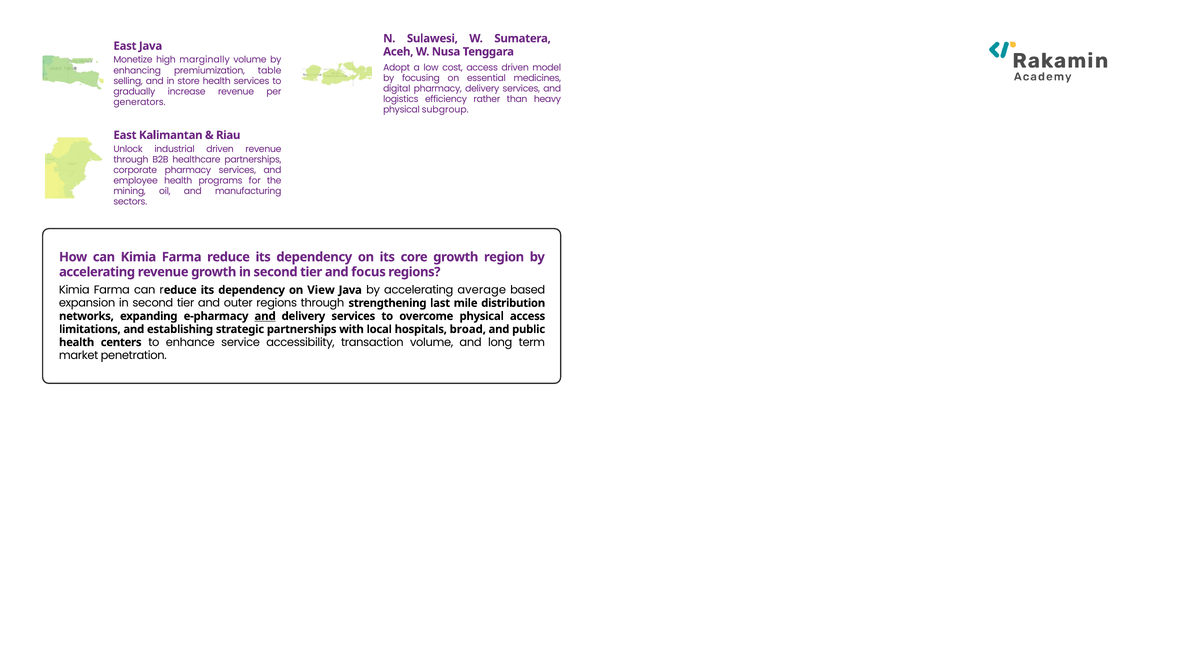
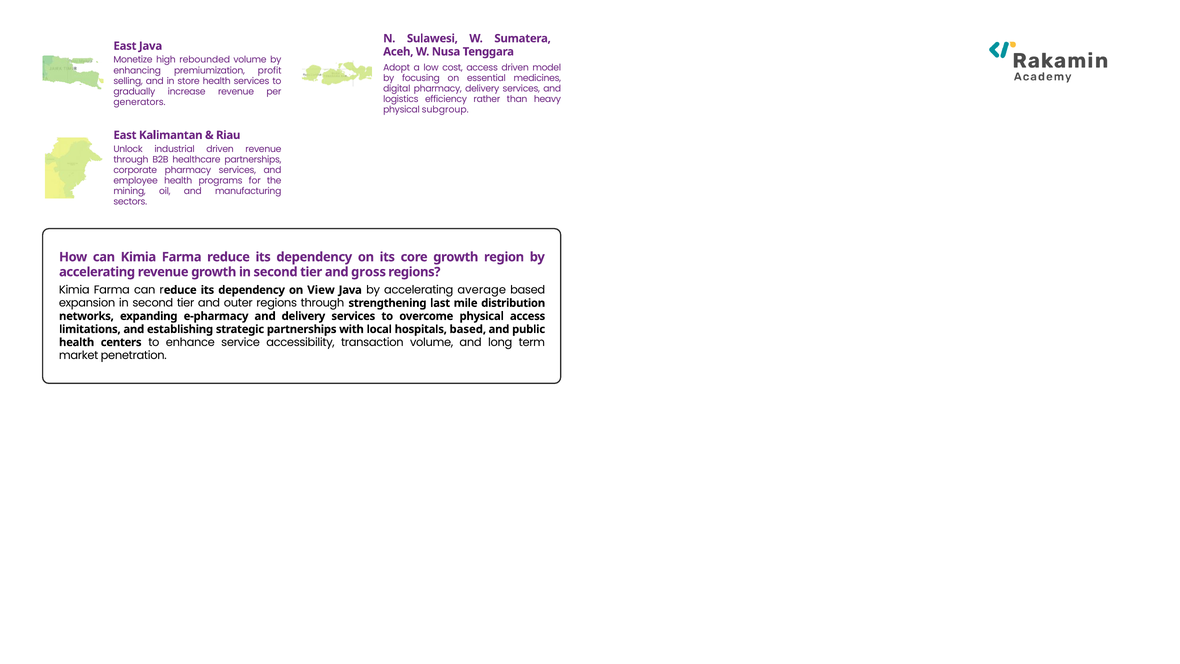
marginally: marginally -> rebounded
table: table -> profit
focus: focus -> gross
and at (265, 316) underline: present -> none
hospitals broad: broad -> based
